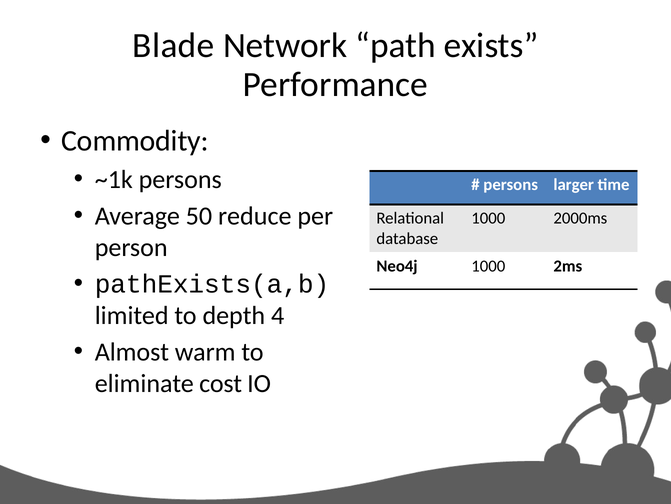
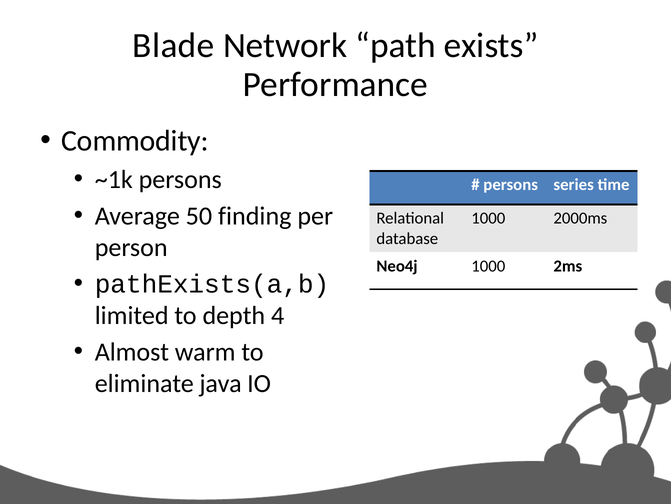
larger: larger -> series
reduce: reduce -> finding
cost: cost -> java
